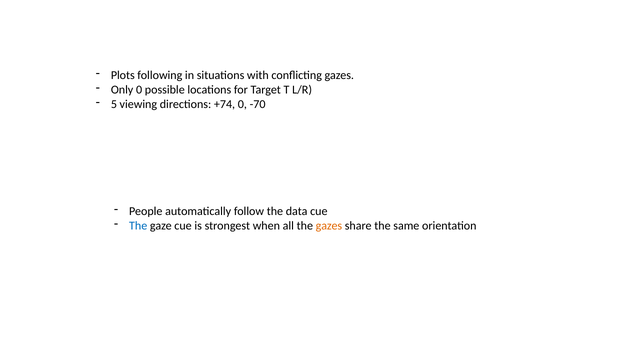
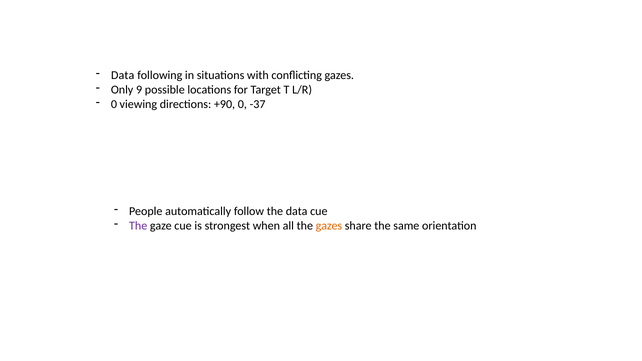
Plots at (123, 75): Plots -> Data
Only 0: 0 -> 9
5 at (114, 104): 5 -> 0
+74: +74 -> +90
-70: -70 -> -37
The at (138, 226) colour: blue -> purple
